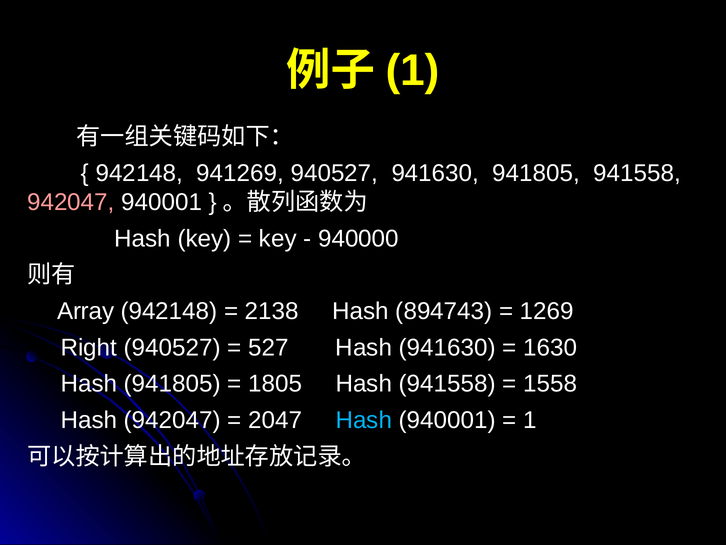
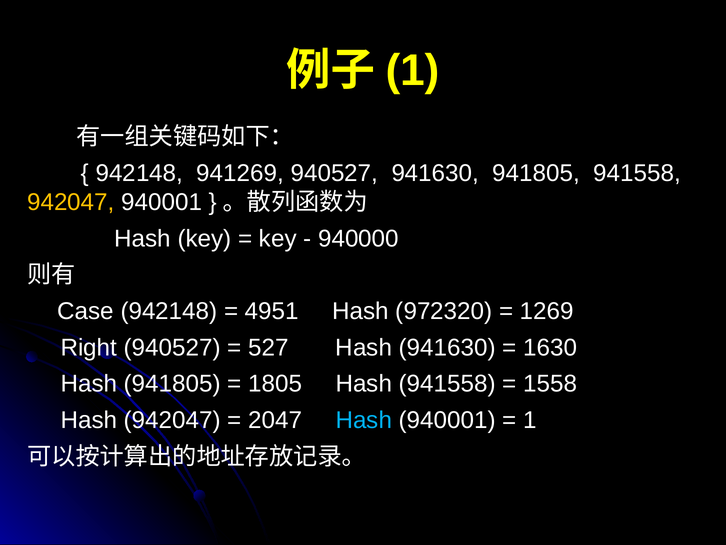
942047 at (71, 202) colour: pink -> yellow
Array: Array -> Case
2138: 2138 -> 4951
894743: 894743 -> 972320
